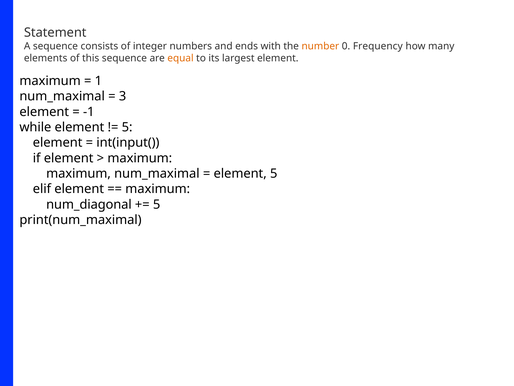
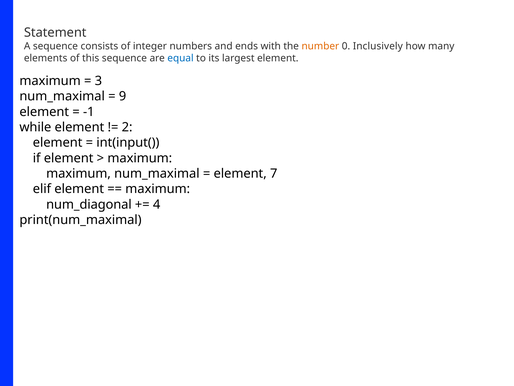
Frequency: Frequency -> Inclusively
equal colour: orange -> blue
1: 1 -> 3
3: 3 -> 9
5 at (127, 127): 5 -> 2
element 5: 5 -> 7
5 at (157, 204): 5 -> 4
